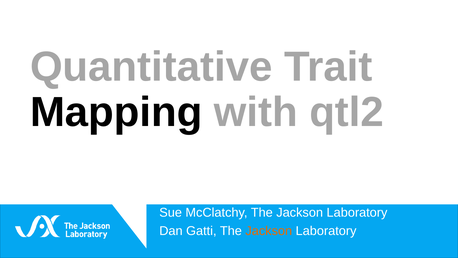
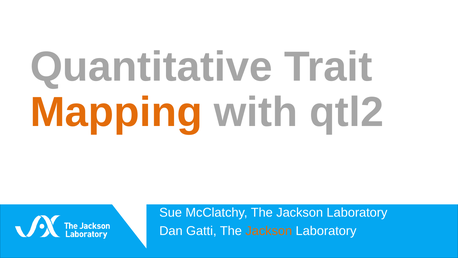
Mapping colour: black -> orange
